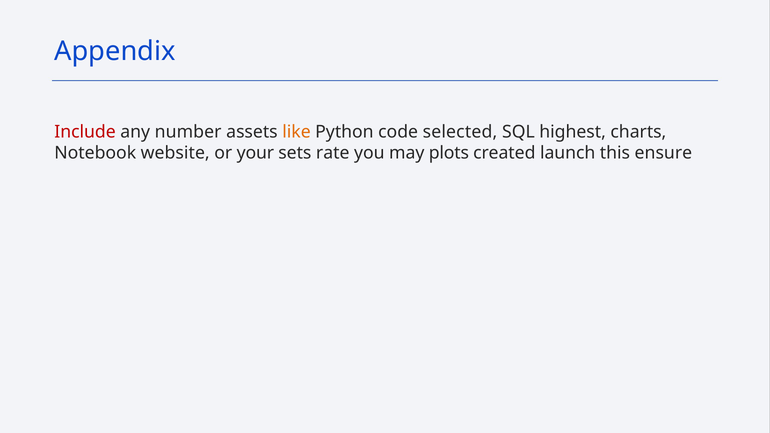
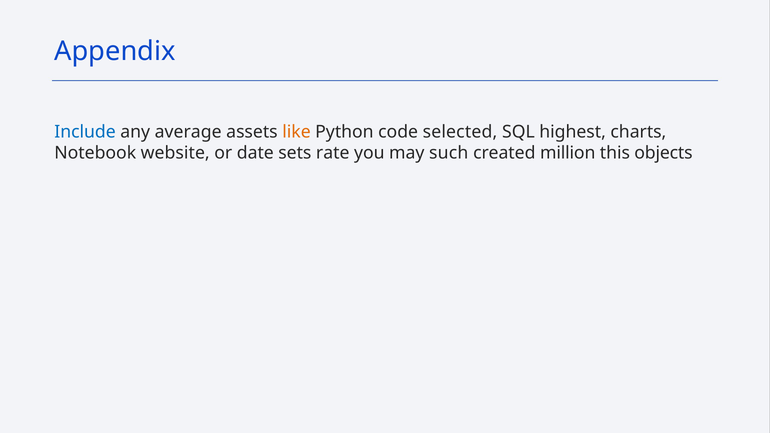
Include colour: red -> blue
number: number -> average
your: your -> date
plots: plots -> such
launch: launch -> million
ensure: ensure -> objects
